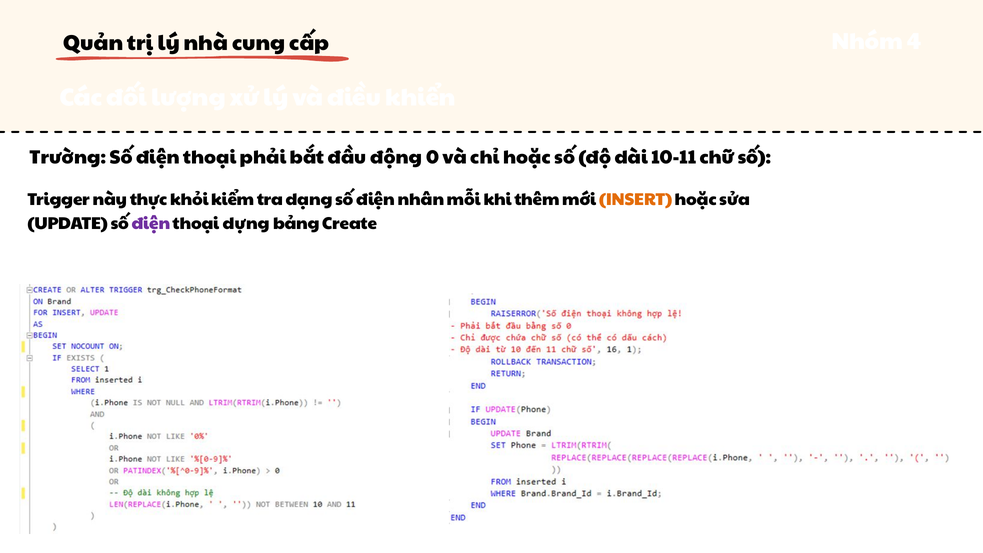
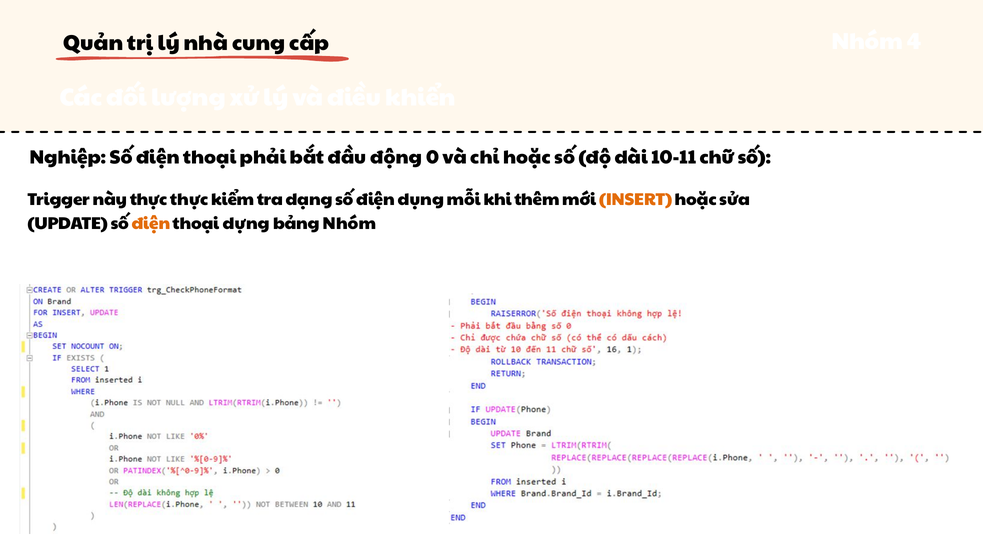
Trường: Trường -> Nghiệp
thực khỏi: khỏi -> thực
nhân: nhân -> dụng
điện at (151, 223) colour: purple -> orange
bảng Create: Create -> Nhóm
